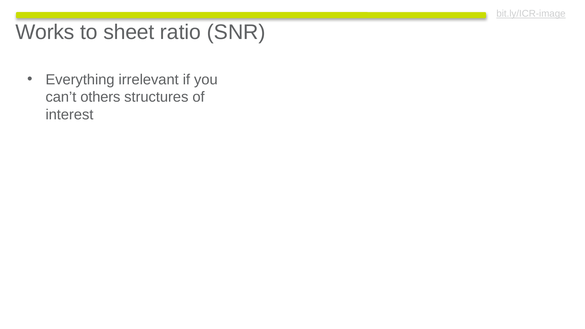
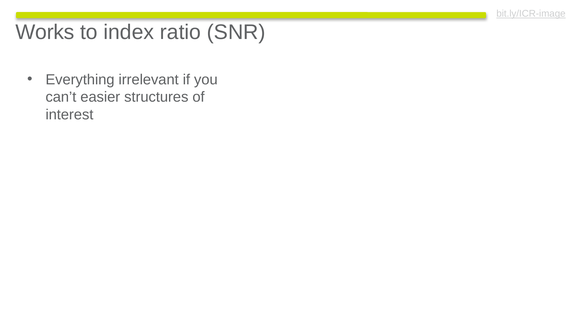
sheet: sheet -> index
others: others -> easier
